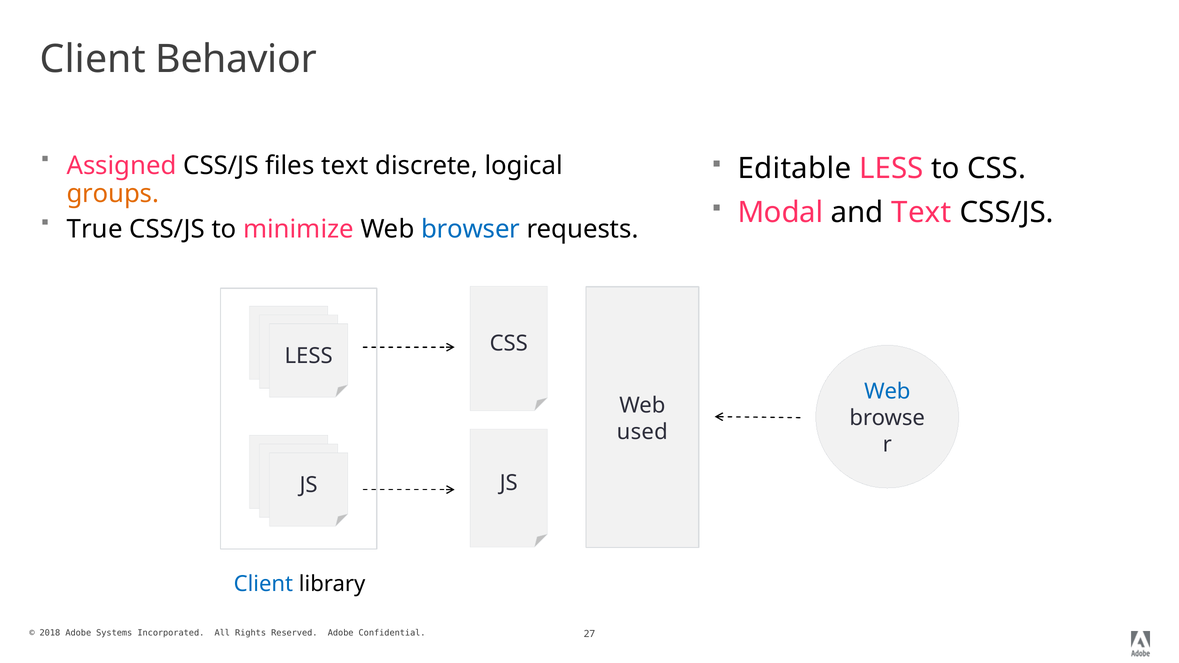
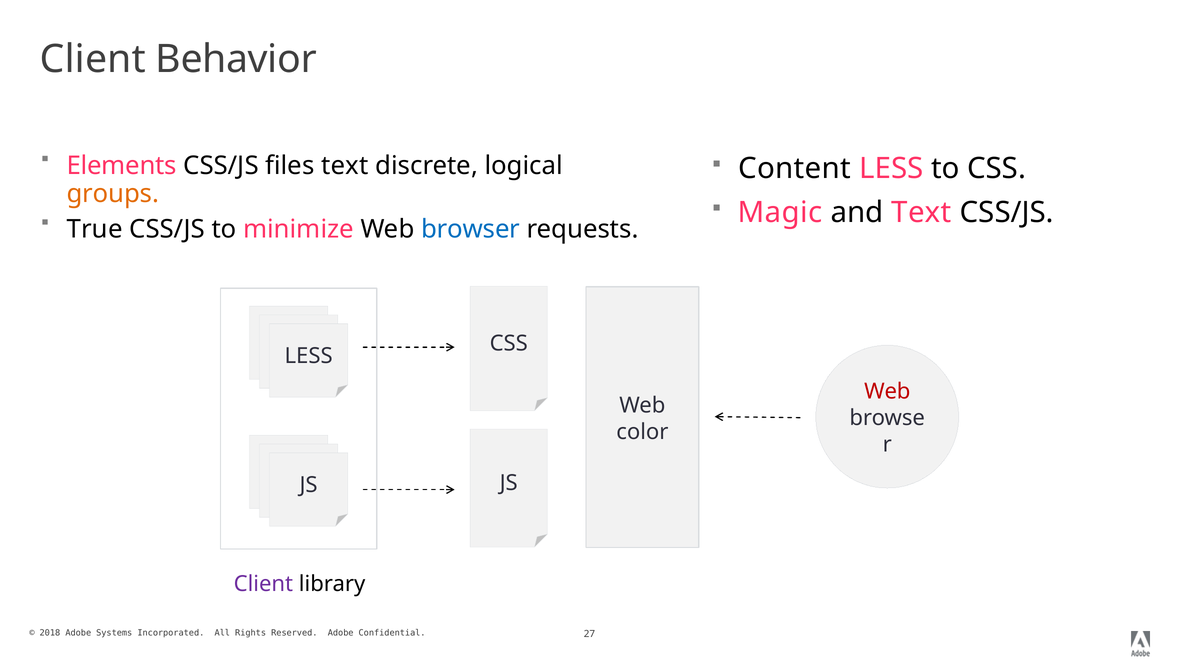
Assigned: Assigned -> Elements
Editable: Editable -> Content
Modal: Modal -> Magic
Web at (887, 392) colour: blue -> red
used: used -> color
Client at (263, 584) colour: blue -> purple
